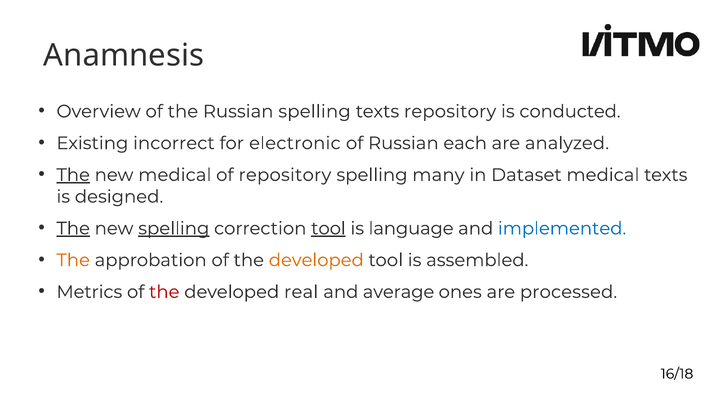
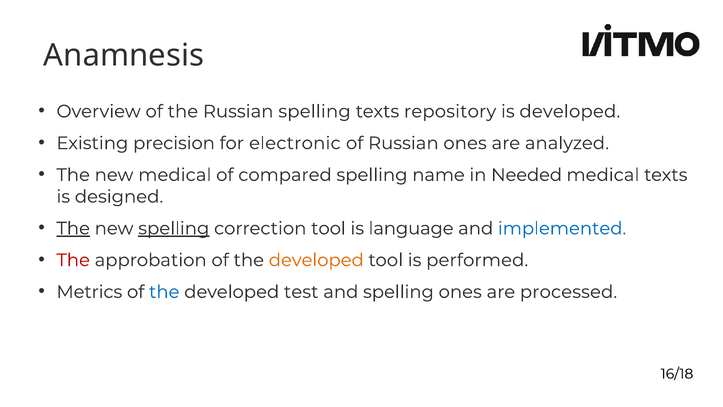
is conducted: conducted -> developed
incorrect: incorrect -> precision
Russian each: each -> ones
The at (73, 175) underline: present -> none
of repository: repository -> compared
many: many -> name
Dataset: Dataset -> Needed
tool at (328, 228) underline: present -> none
The at (73, 260) colour: orange -> red
assembled: assembled -> performed
the at (164, 292) colour: red -> blue
real: real -> test
and average: average -> spelling
